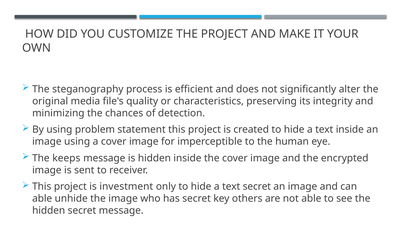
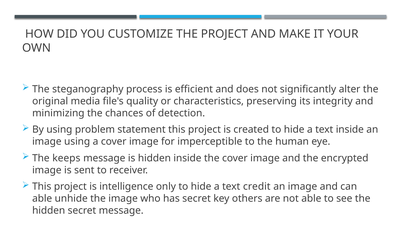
investment: investment -> intelligence
text secret: secret -> credit
